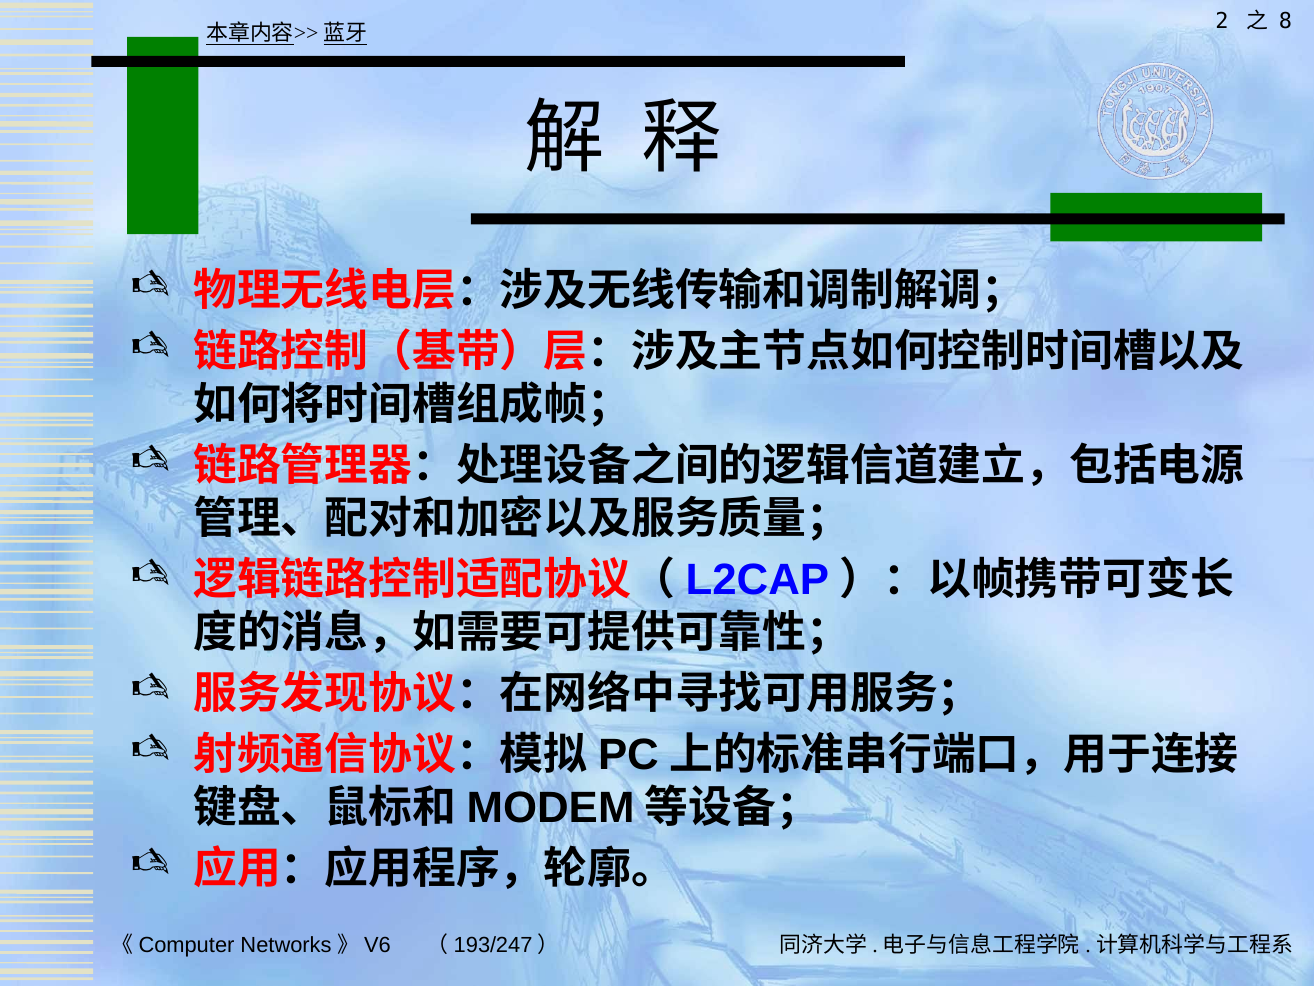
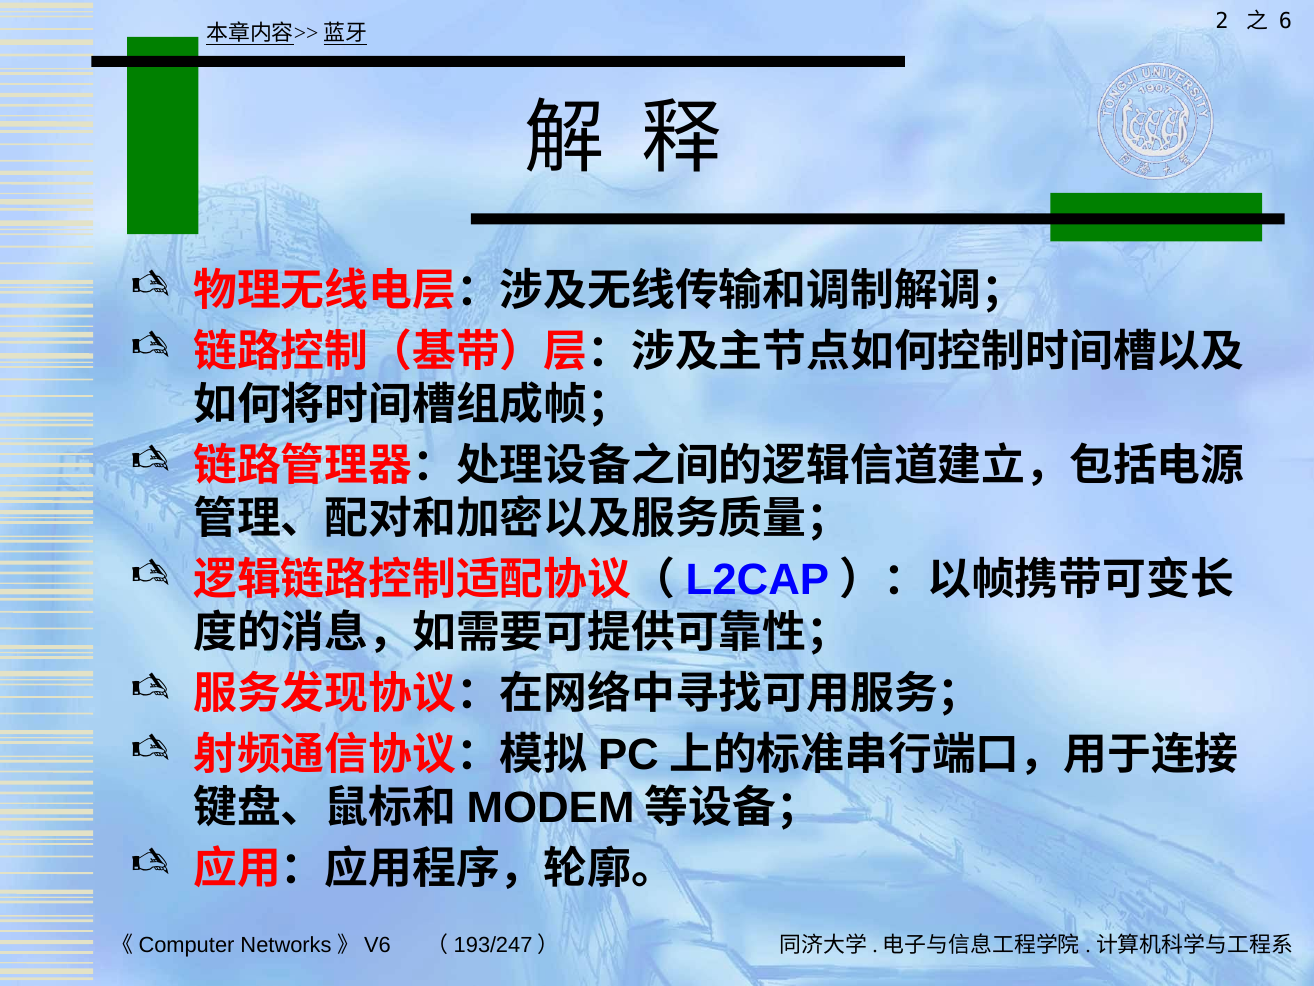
8: 8 -> 6
